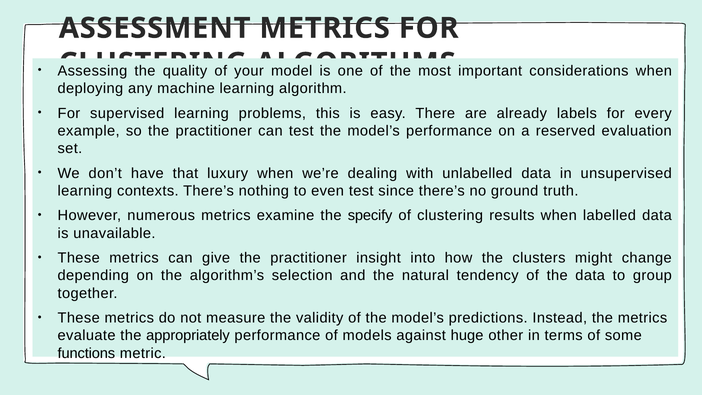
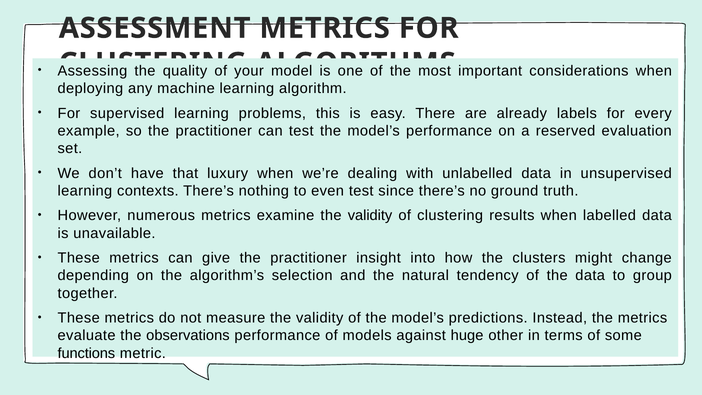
examine the specify: specify -> validity
appropriately: appropriately -> observations
